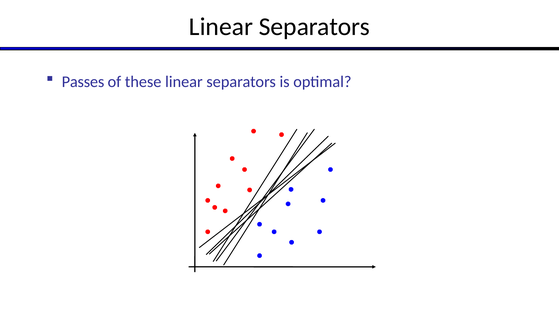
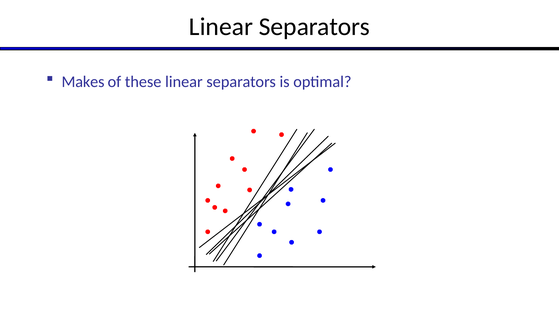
Passes: Passes -> Makes
